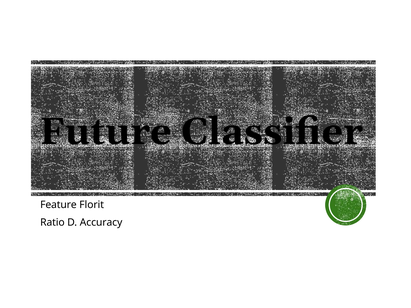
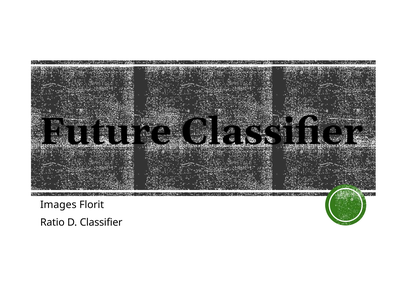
Feature: Feature -> Images
D Accuracy: Accuracy -> Classifier
